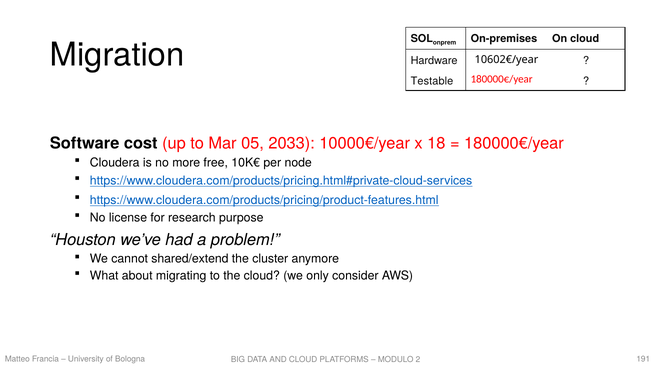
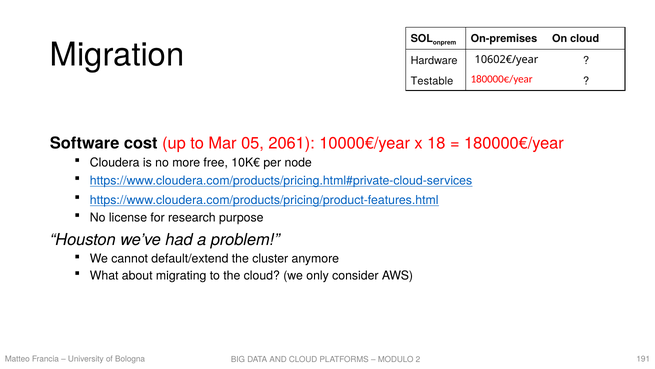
2033: 2033 -> 2061
shared/extend: shared/extend -> default/extend
